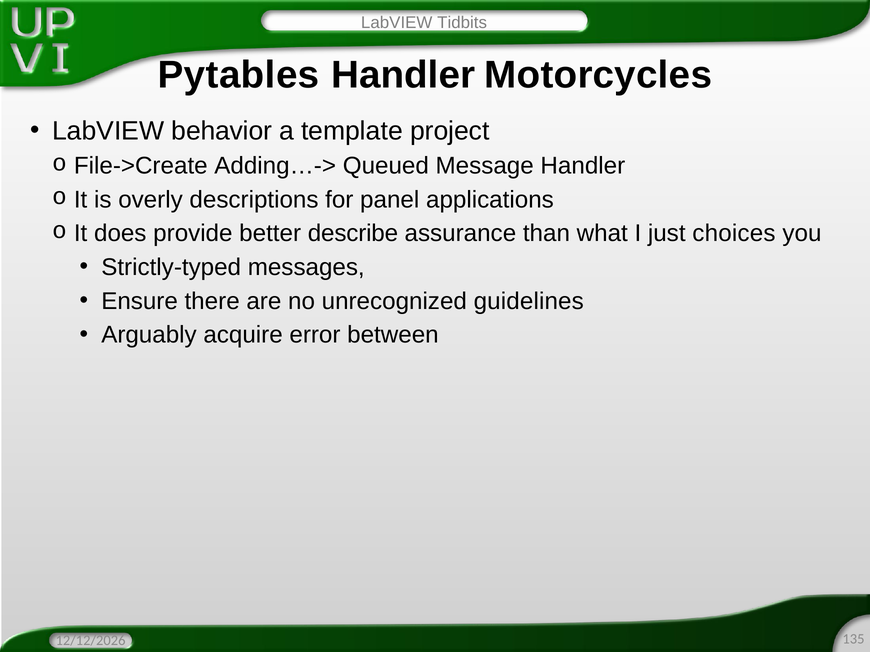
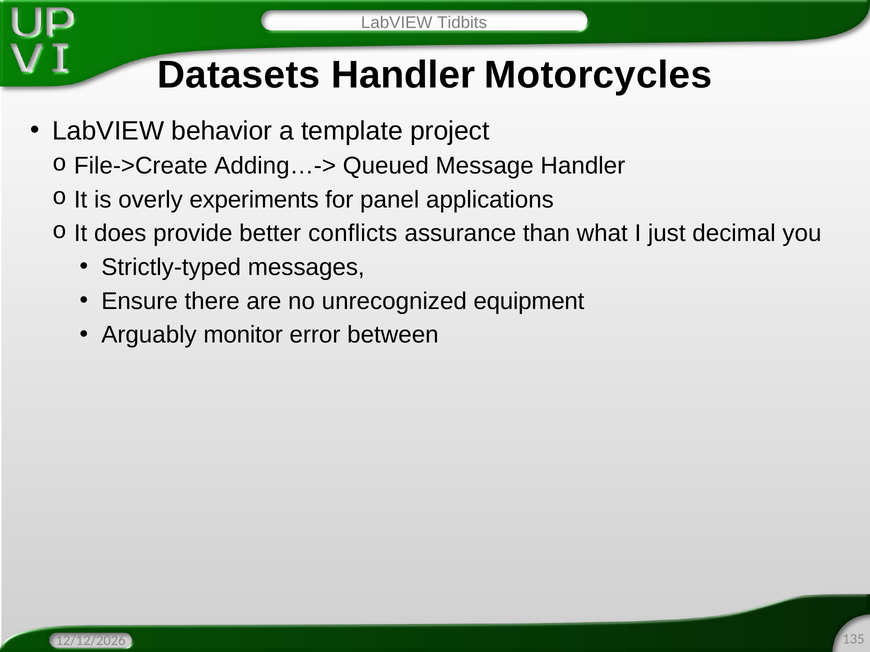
Pytables: Pytables -> Datasets
descriptions: descriptions -> experiments
describe: describe -> conflicts
choices: choices -> decimal
guidelines: guidelines -> equipment
acquire: acquire -> monitor
